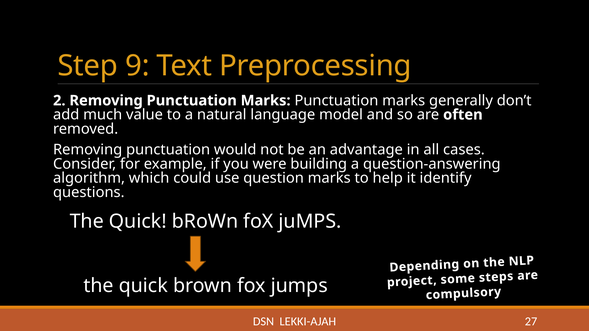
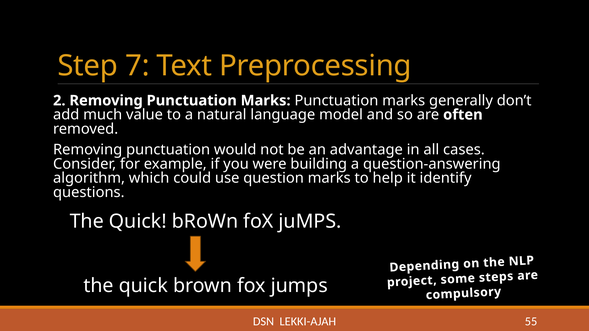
9: 9 -> 7
27: 27 -> 55
